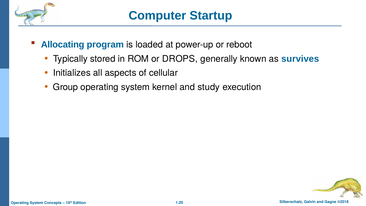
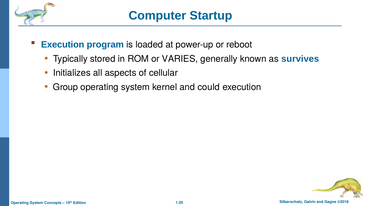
Allocating at (63, 45): Allocating -> Execution
DROPS: DROPS -> VARIES
study: study -> could
